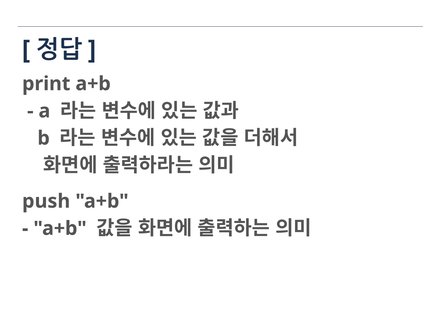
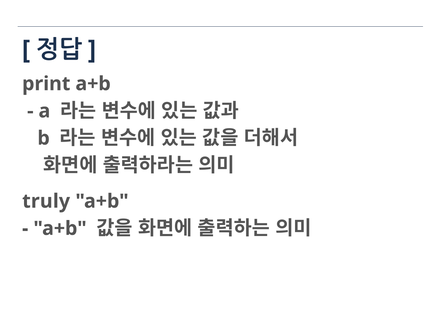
push: push -> truly
